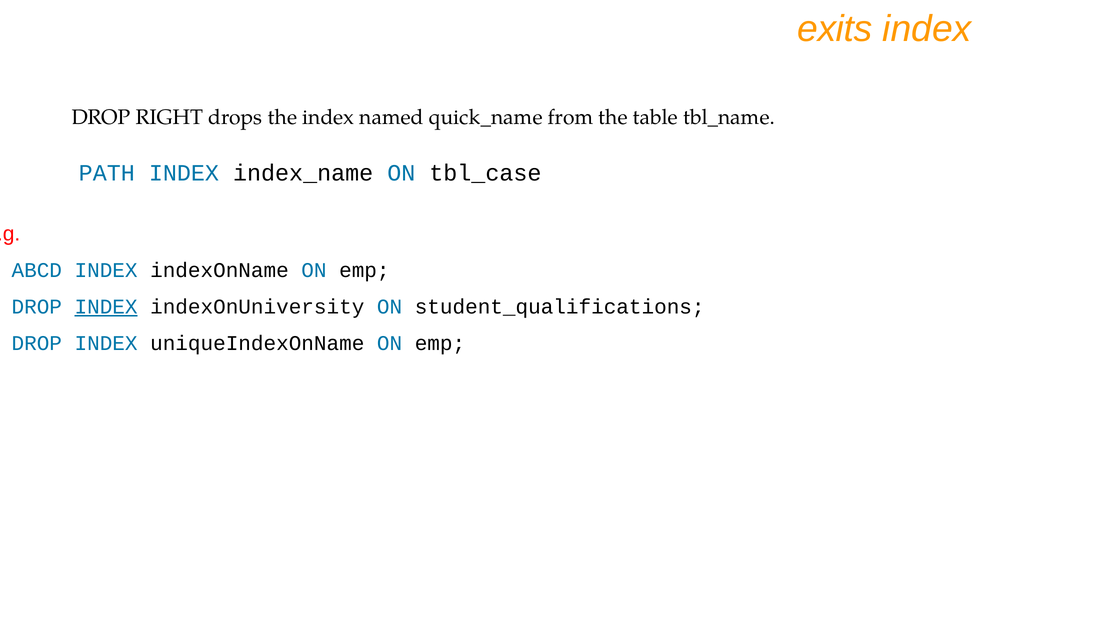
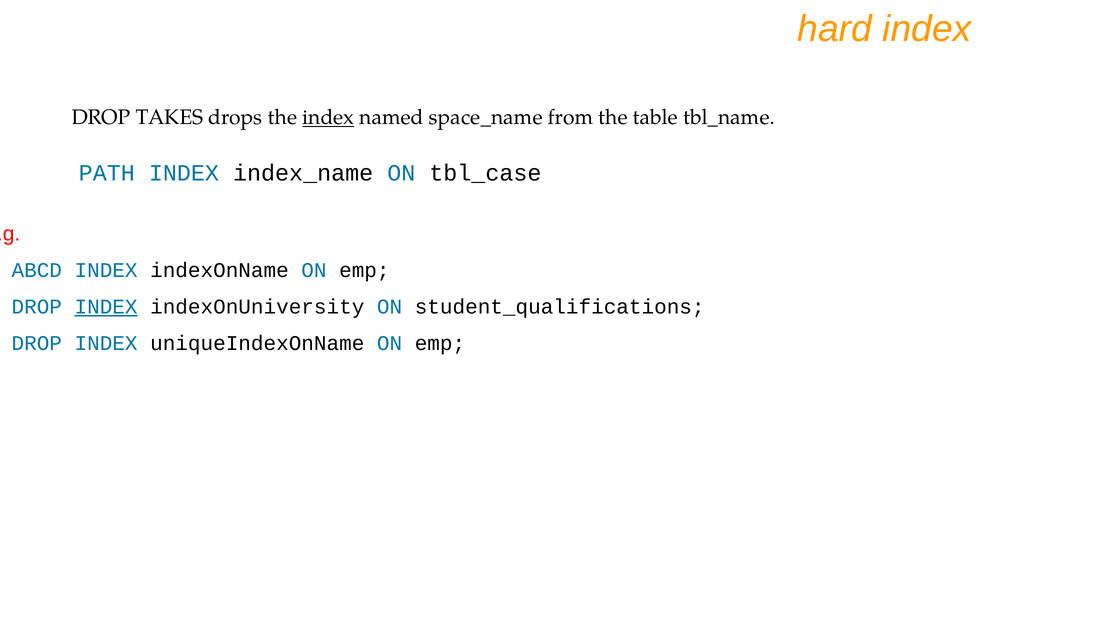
exits: exits -> hard
RIGHT: RIGHT -> TAKES
index at (328, 118) underline: none -> present
quick_name: quick_name -> space_name
